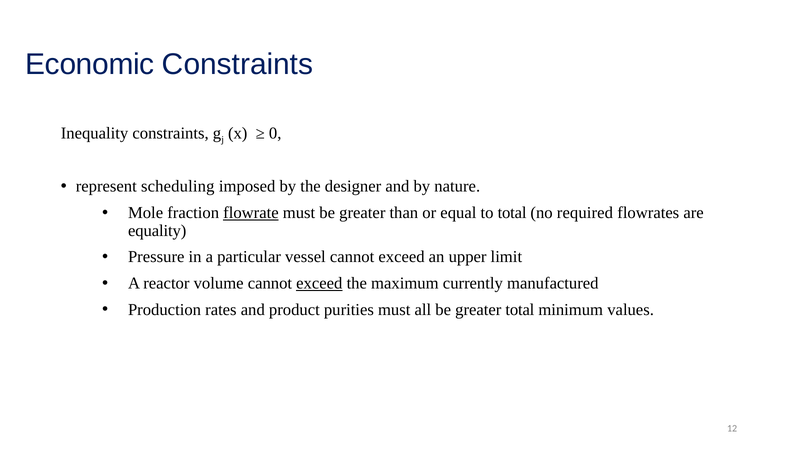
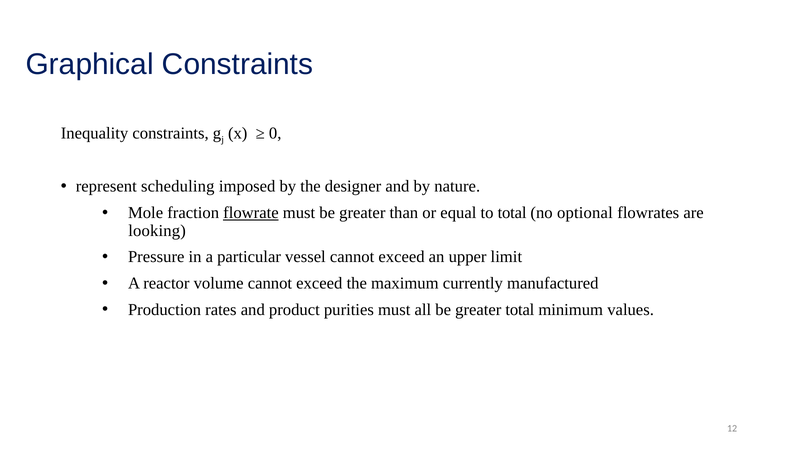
Economic: Economic -> Graphical
required: required -> optional
equality: equality -> looking
exceed at (319, 283) underline: present -> none
